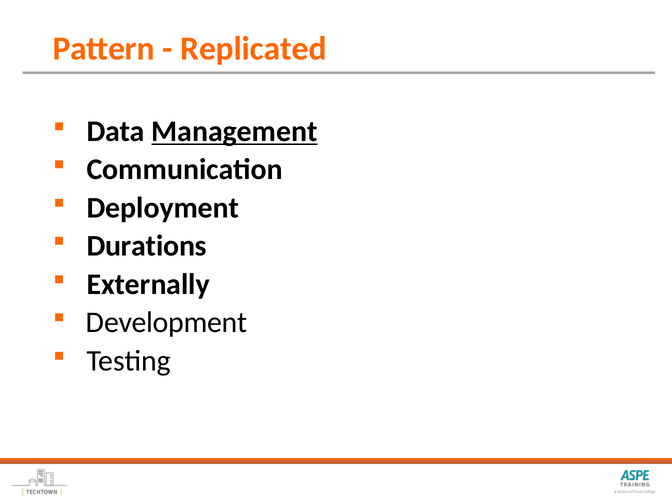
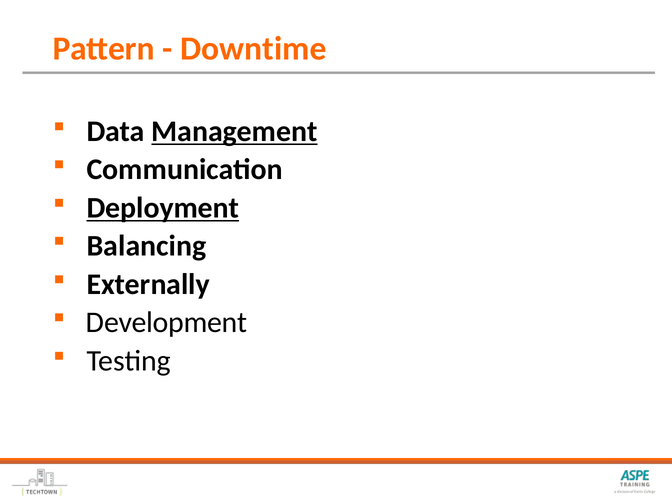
Replicated: Replicated -> Downtime
Deployment underline: none -> present
Durations: Durations -> Balancing
